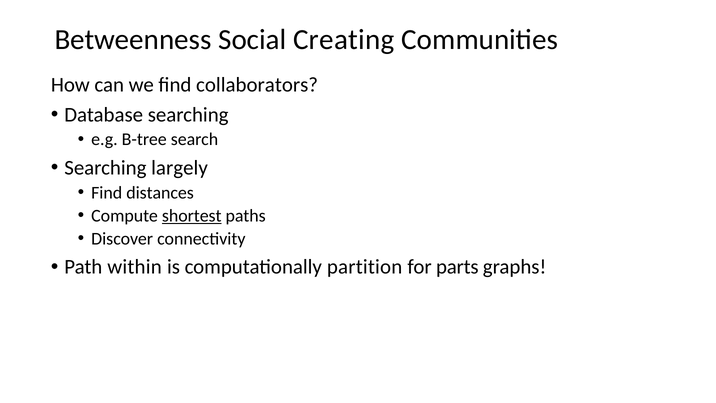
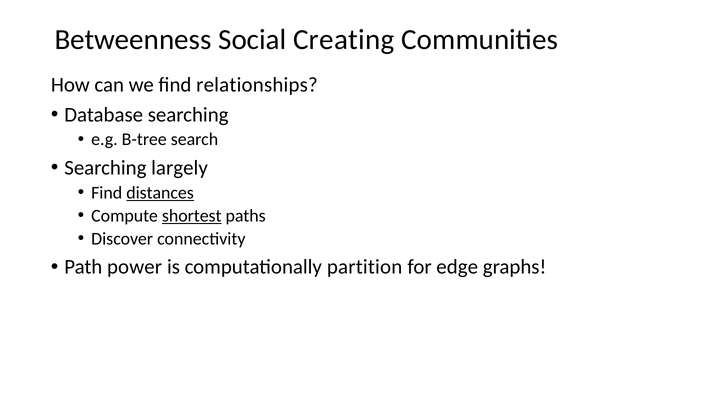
collaborators: collaborators -> relationships
distances underline: none -> present
within: within -> power
parts: parts -> edge
